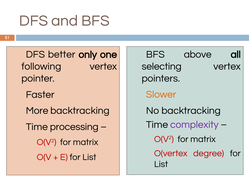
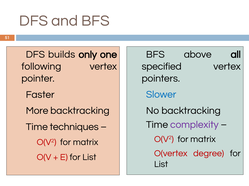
better: better -> builds
selecting: selecting -> specified
Slower colour: orange -> blue
processing: processing -> techniques
